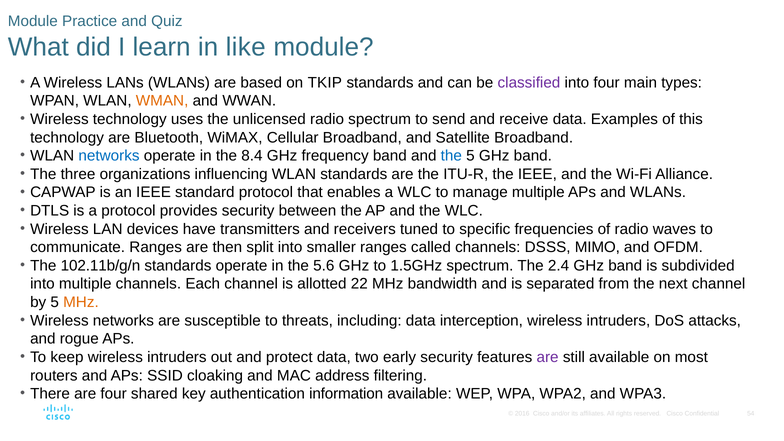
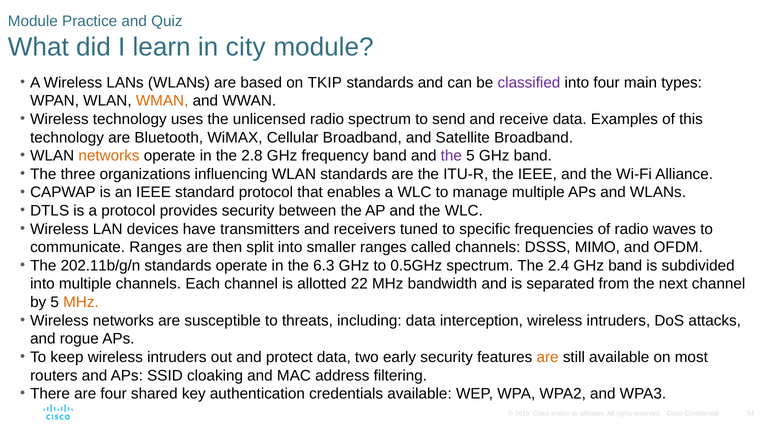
like: like -> city
networks at (109, 156) colour: blue -> orange
8.4: 8.4 -> 2.8
the at (451, 156) colour: blue -> purple
102.11b/g/n: 102.11b/g/n -> 202.11b/g/n
5.6: 5.6 -> 6.3
1.5GHz: 1.5GHz -> 0.5GHz
are at (548, 357) colour: purple -> orange
information: information -> credentials
